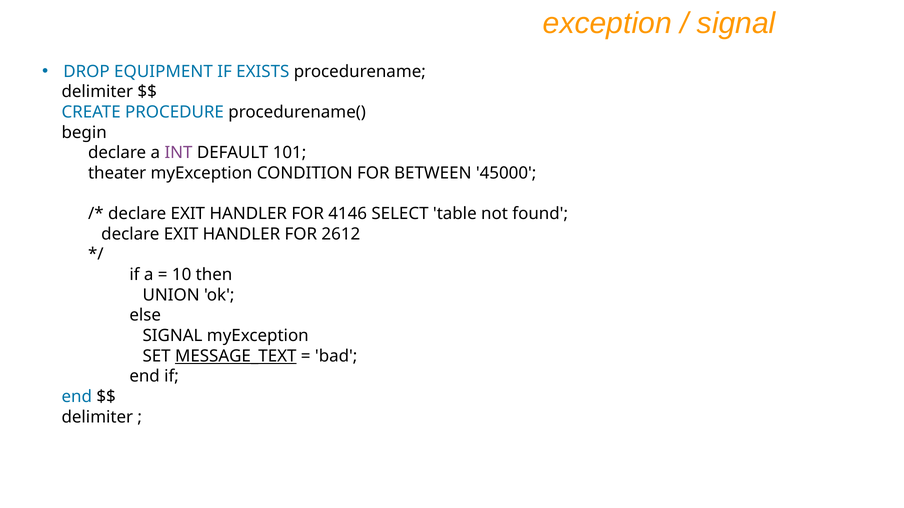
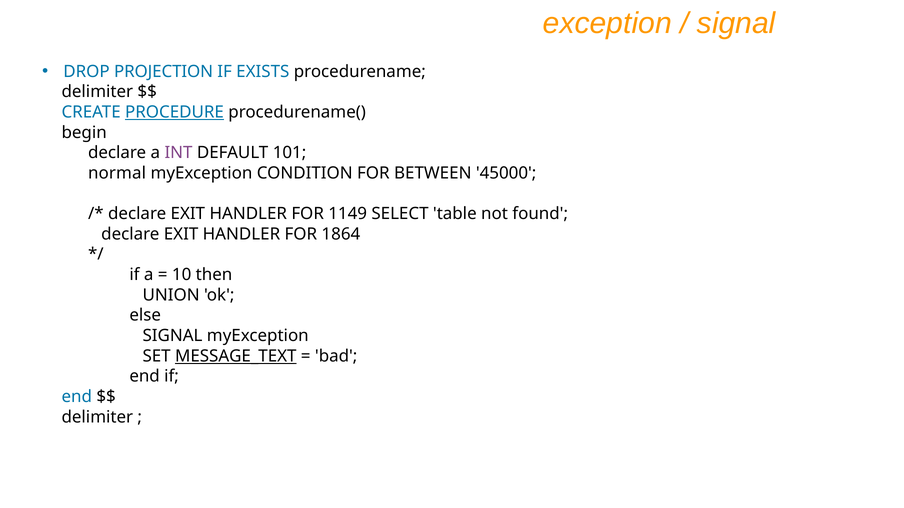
EQUIPMENT: EQUIPMENT -> PROJECTION
PROCEDURE underline: none -> present
theater: theater -> normal
4146: 4146 -> 1149
2612: 2612 -> 1864
